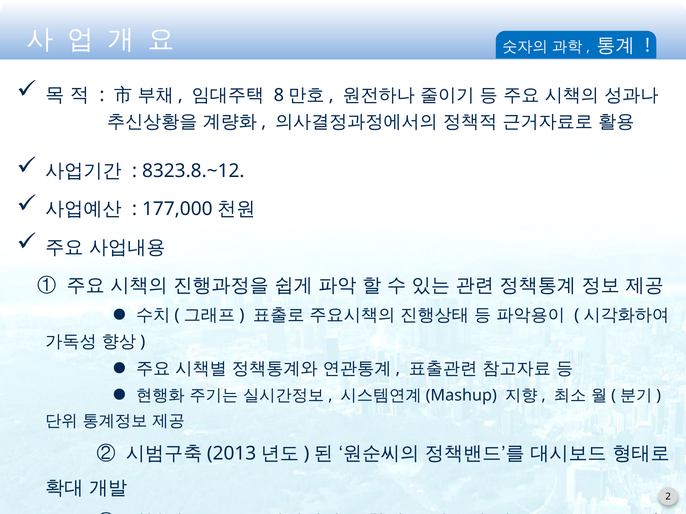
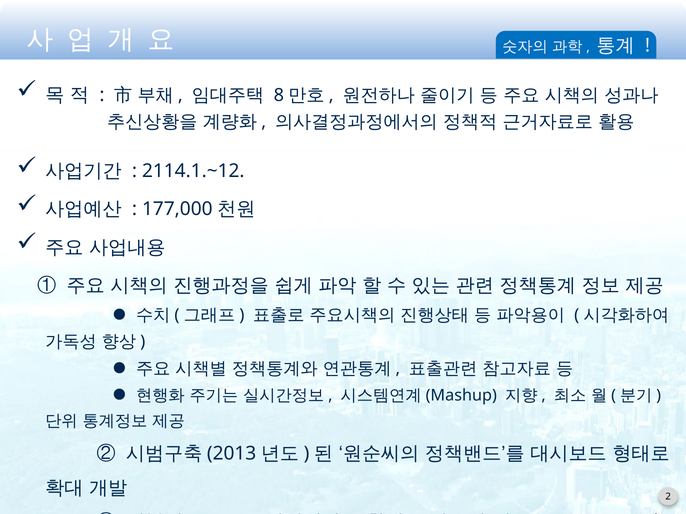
8323.8.~12: 8323.8.~12 -> 2114.1.~12
